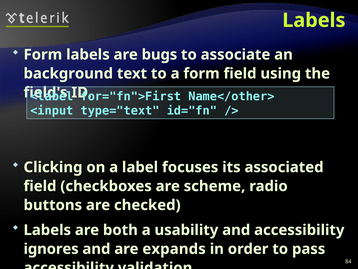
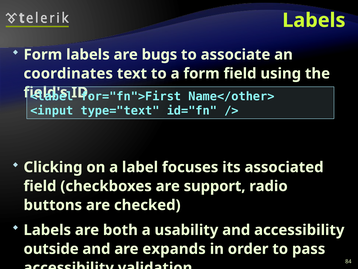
background: background -> coordinates
scheme: scheme -> support
ignores: ignores -> outside
